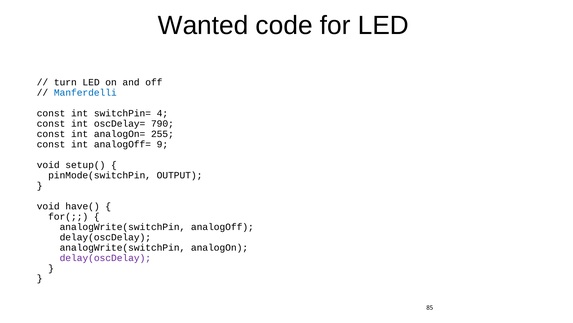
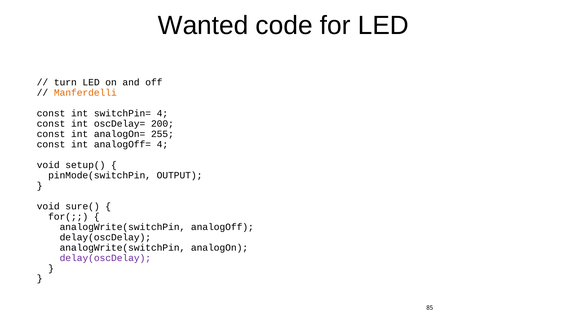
Manferdelli colour: blue -> orange
790: 790 -> 200
analogOff= 9: 9 -> 4
have(: have( -> sure(
